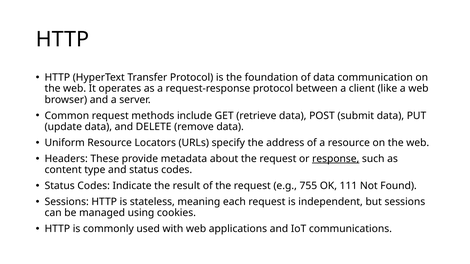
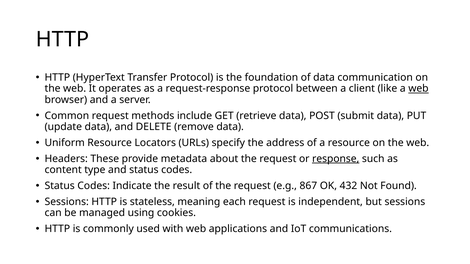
web at (418, 89) underline: none -> present
755: 755 -> 867
111: 111 -> 432
